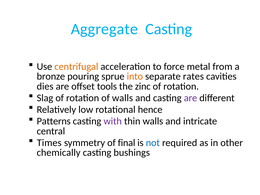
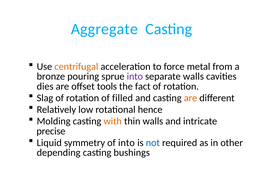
into at (135, 76) colour: orange -> purple
separate rates: rates -> walls
zinc: zinc -> fact
of walls: walls -> filled
are at (190, 98) colour: purple -> orange
Patterns: Patterns -> Molding
with colour: purple -> orange
central: central -> precise
Times: Times -> Liquid
of final: final -> into
chemically: chemically -> depending
